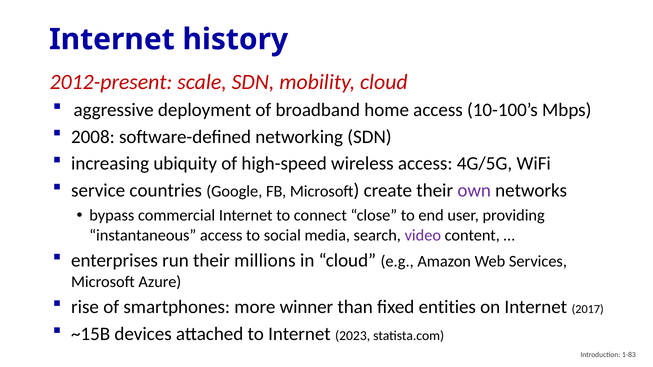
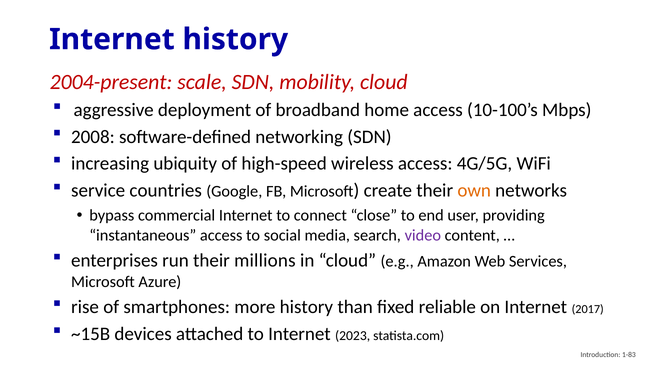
2012-present: 2012-present -> 2004-present
own colour: purple -> orange
more winner: winner -> history
entities: entities -> reliable
